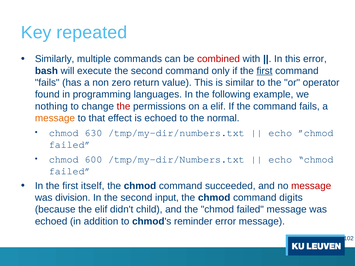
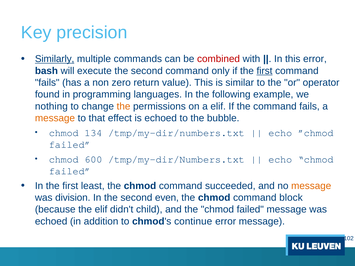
repeated: repeated -> precision
Similarly underline: none -> present
the at (124, 106) colour: red -> orange
normal: normal -> bubble
630: 630 -> 134
itself: itself -> least
message at (311, 186) colour: red -> orange
input: input -> even
digits: digits -> block
reminder: reminder -> continue
